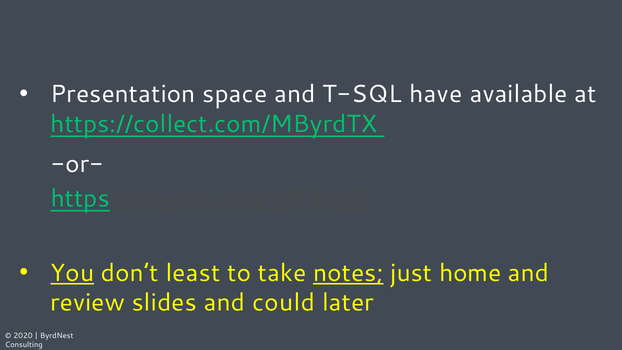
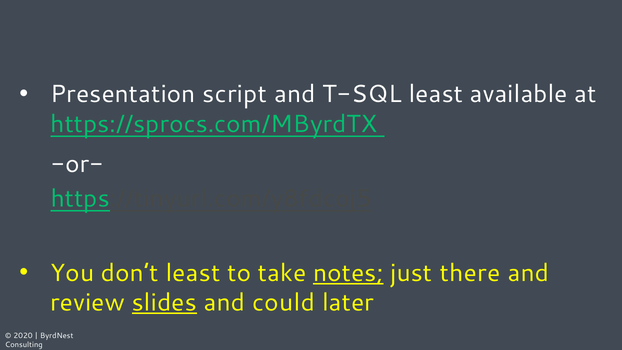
space: space -> script
T-SQL have: have -> least
https://collect.com/MByrdTX: https://collect.com/MByrdTX -> https://sprocs.com/MByrdTX
You underline: present -> none
home: home -> there
slides underline: none -> present
